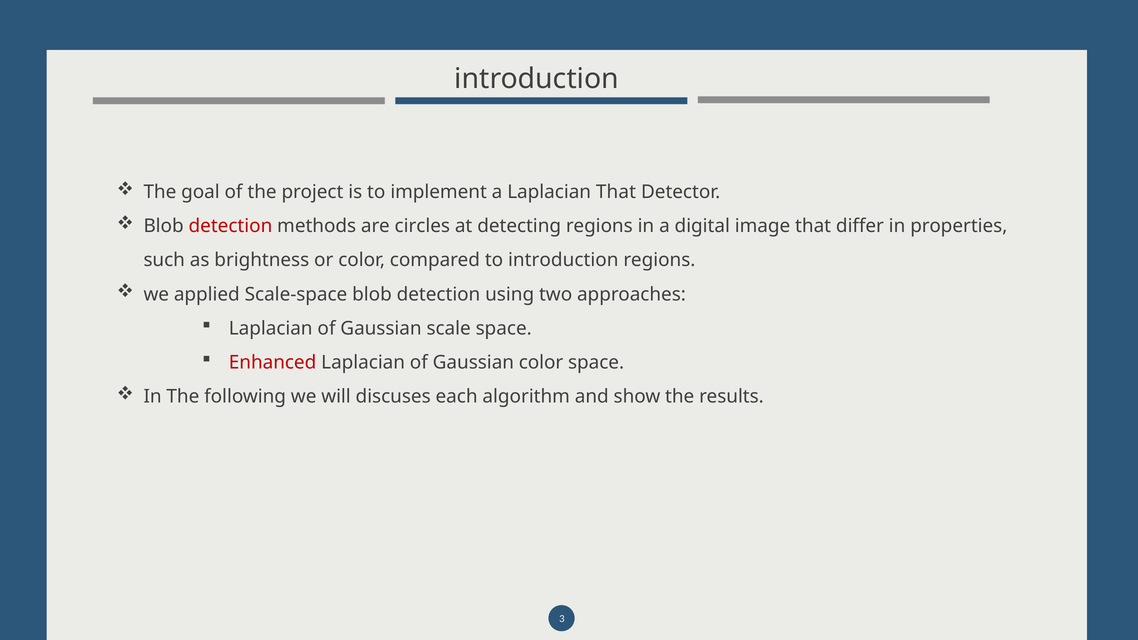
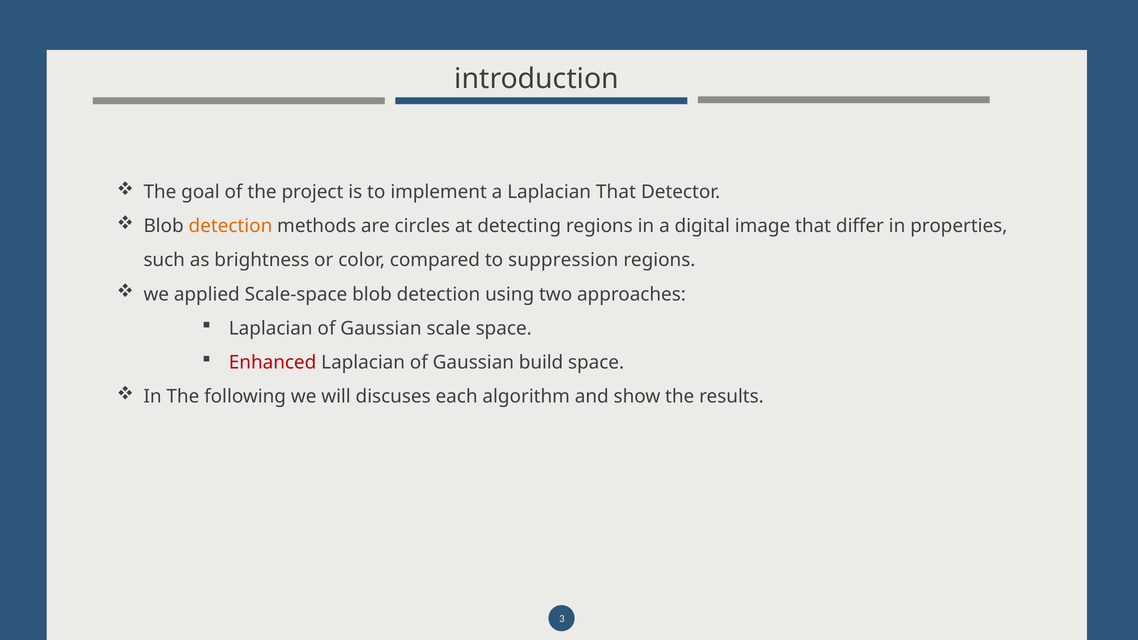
detection at (230, 226) colour: red -> orange
to introduction: introduction -> suppression
Gaussian color: color -> build
